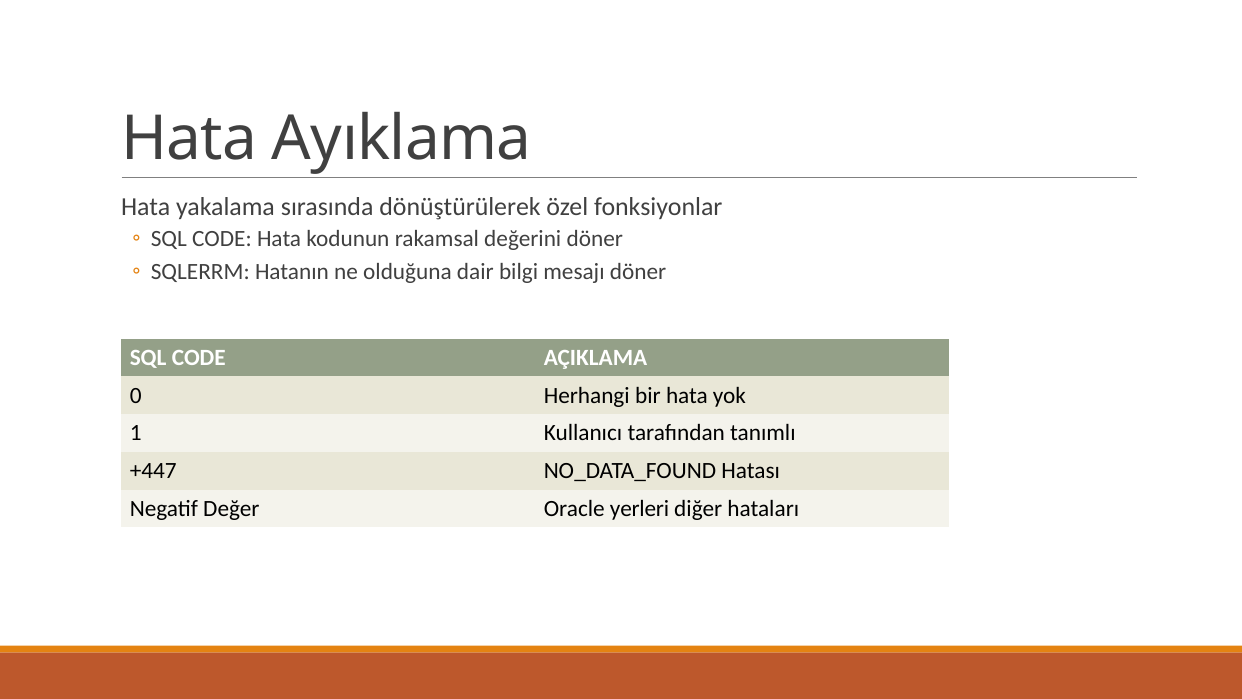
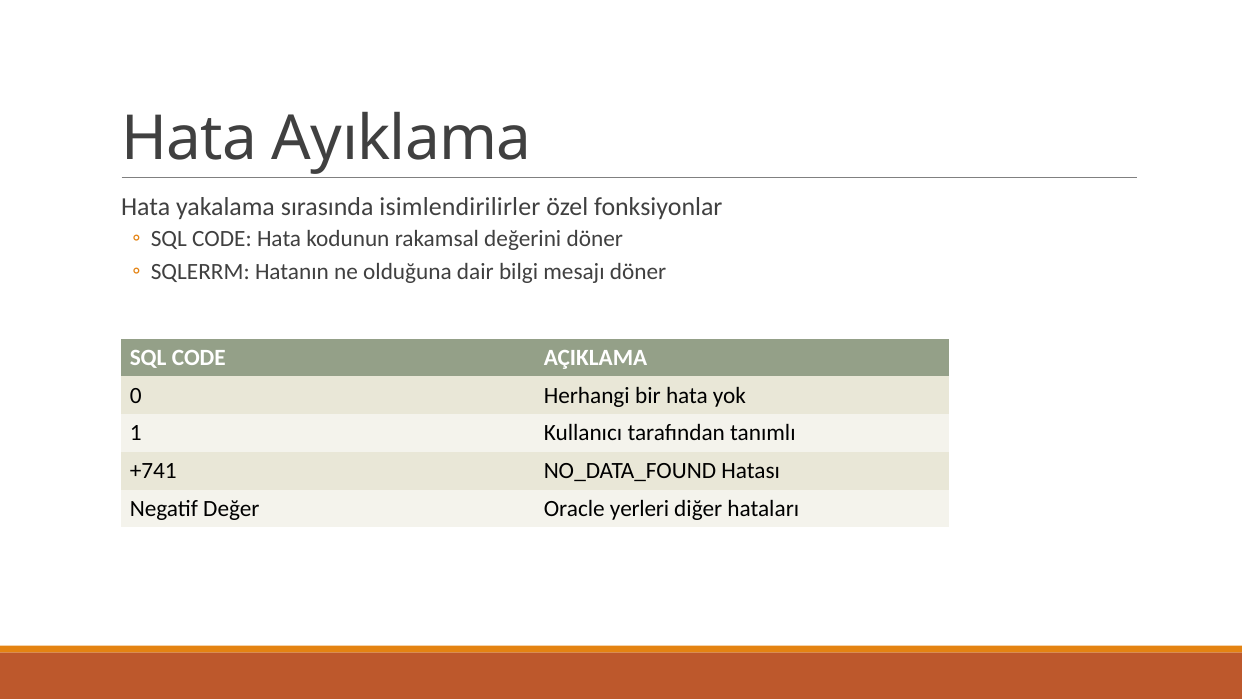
dönüştürülerek: dönüştürülerek -> isimlendirilirler
+447: +447 -> +741
